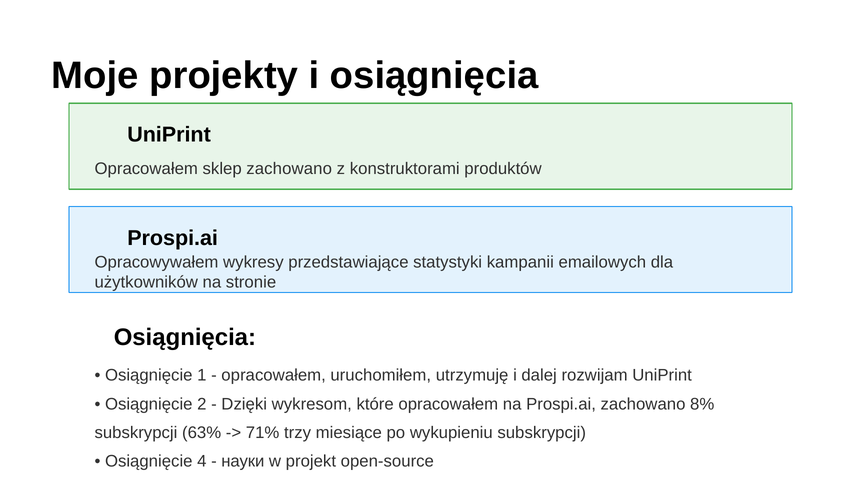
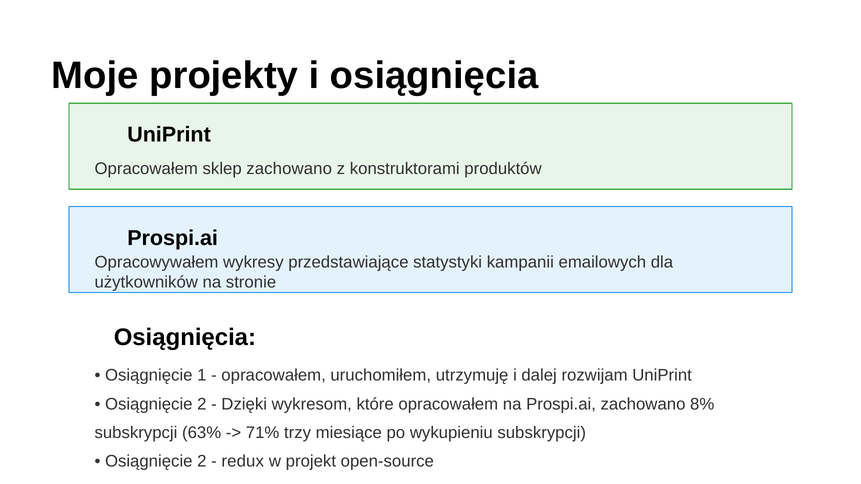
4 at (202, 462): 4 -> 2
науки: науки -> redux
